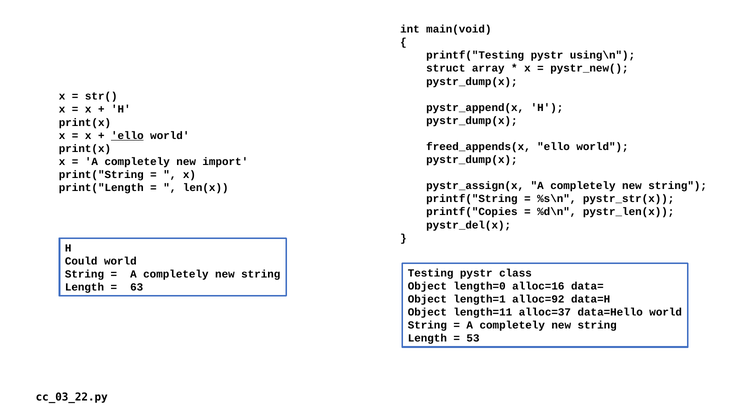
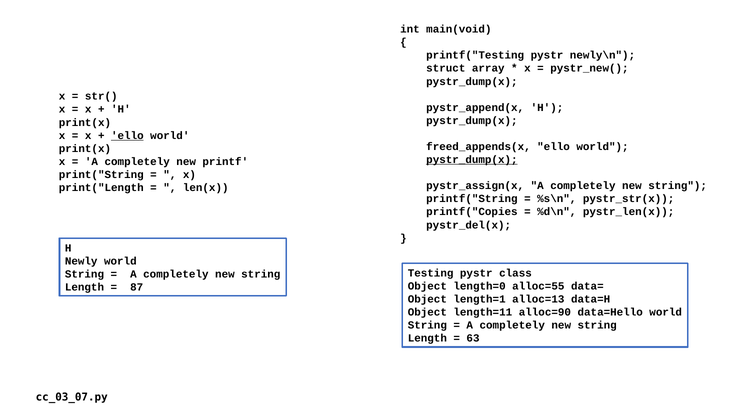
using\n: using\n -> newly\n
pystr_dump(x at (472, 160) underline: none -> present
import: import -> printf
Could: Could -> Newly
alloc=16: alloc=16 -> alloc=55
63: 63 -> 87
alloc=92: alloc=92 -> alloc=13
alloc=37: alloc=37 -> alloc=90
53: 53 -> 63
cc_03_22.py: cc_03_22.py -> cc_03_07.py
